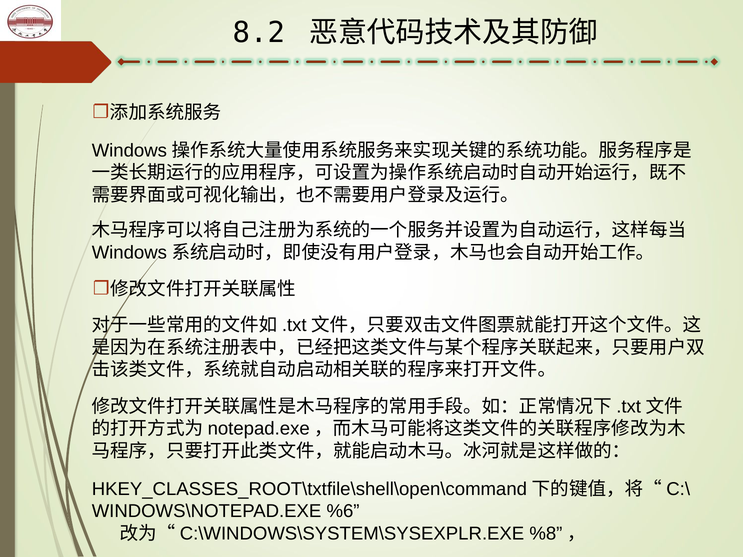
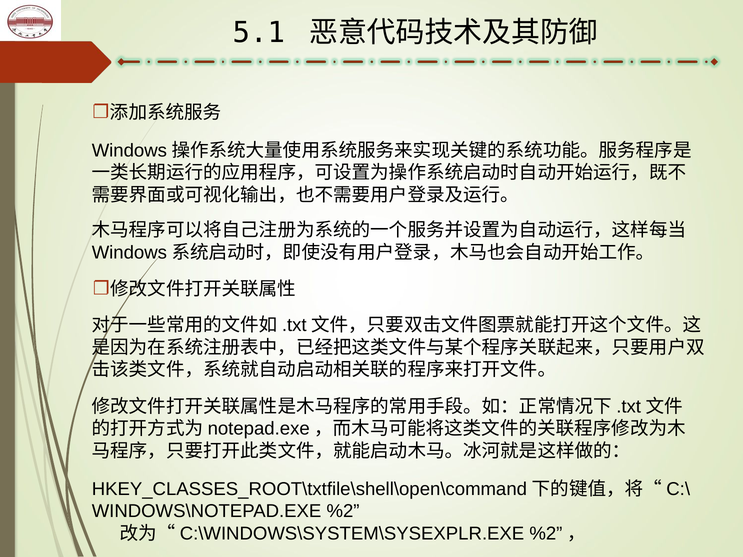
8.2: 8.2 -> 5.1
%6 at (343, 512): %6 -> %2
%8 at (546, 534): %8 -> %2
